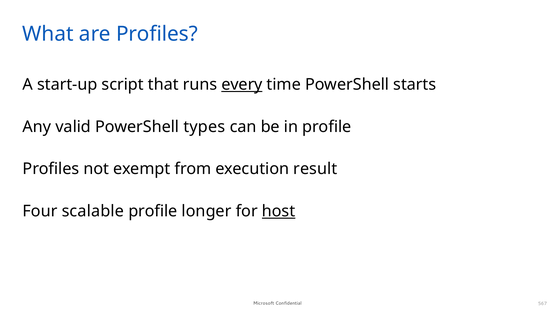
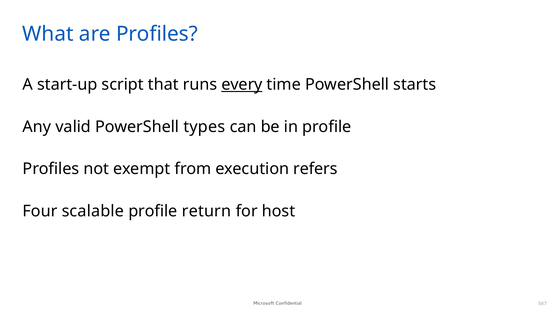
result: result -> refers
longer: longer -> return
host underline: present -> none
